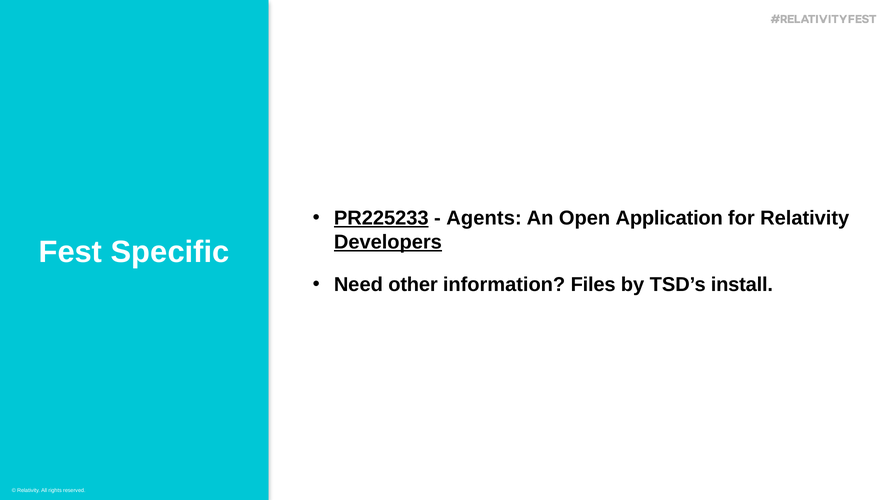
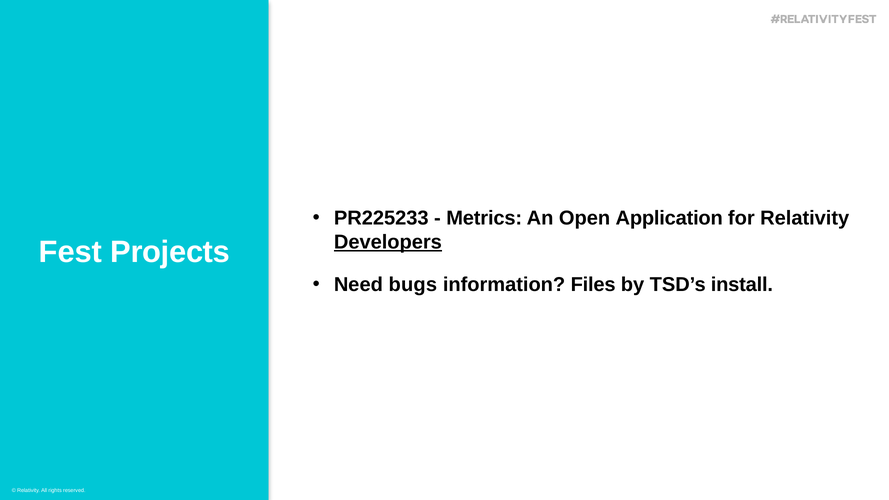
PR225233 underline: present -> none
Agents: Agents -> Metrics
Specific: Specific -> Projects
other: other -> bugs
